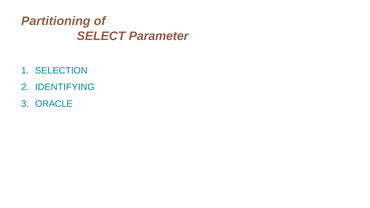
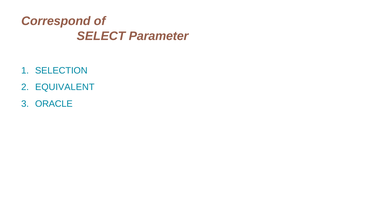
Partitioning: Partitioning -> Correspond
IDENTIFYING: IDENTIFYING -> EQUIVALENT
